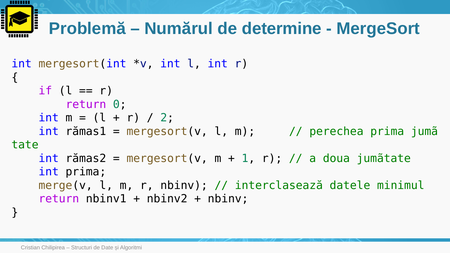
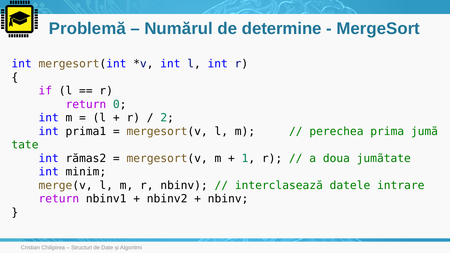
rămas1: rămas1 -> prima1
int prima: prima -> minim
minimul: minimul -> intrare
